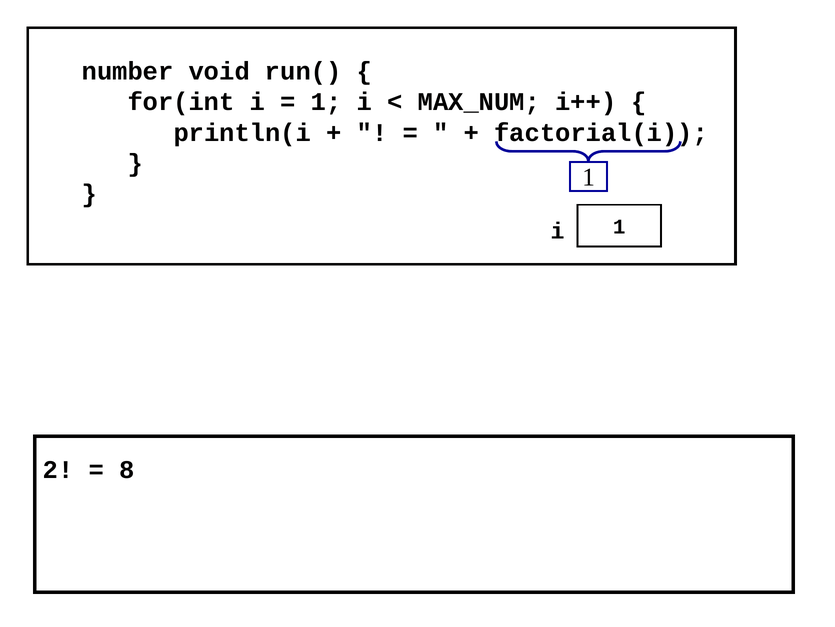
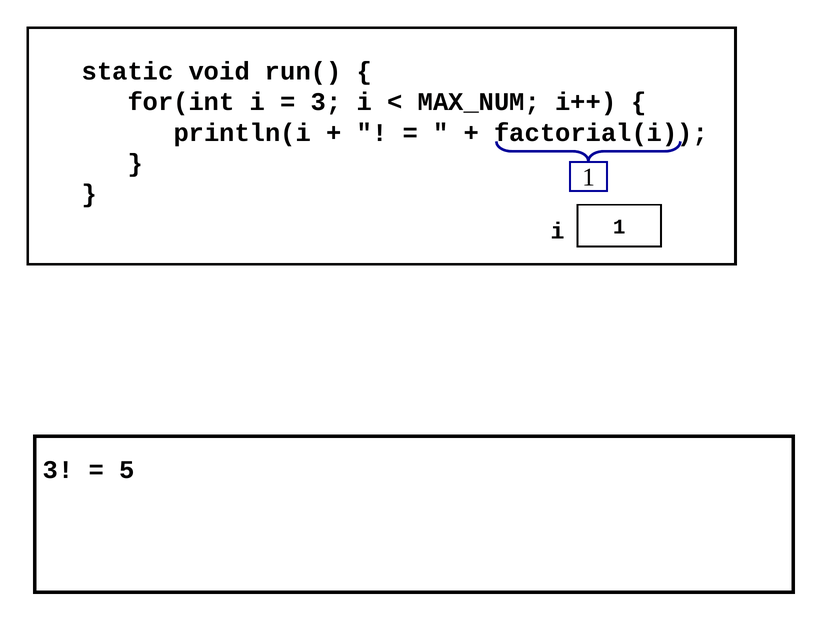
number: number -> static
1 at (326, 102): 1 -> 3
2 at (58, 469): 2 -> 3
8: 8 -> 5
